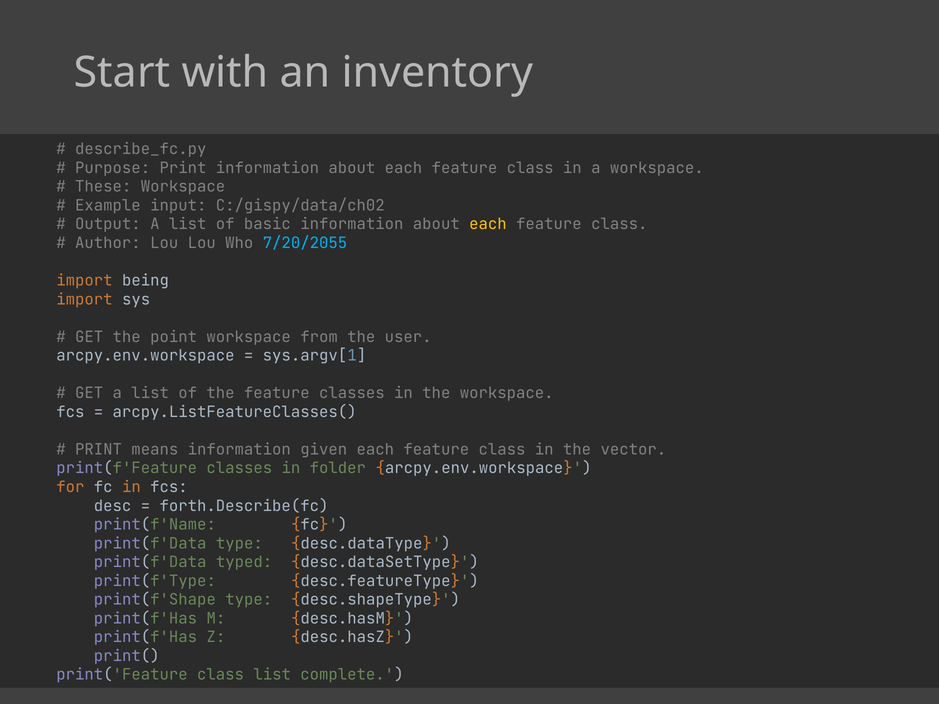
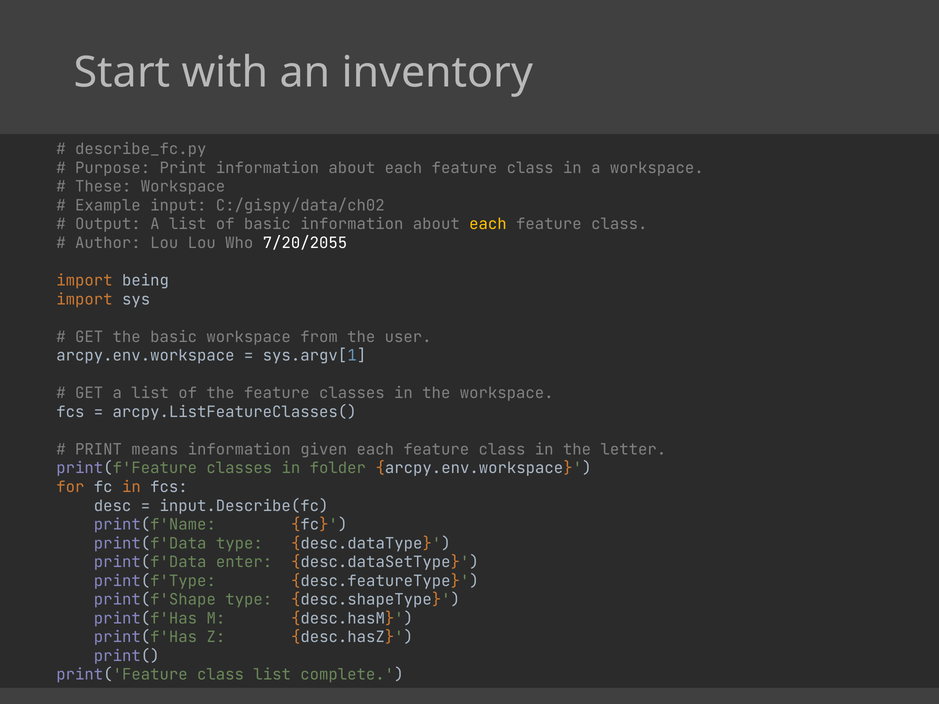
7/20/2055 colour: light blue -> white
the point: point -> basic
vector: vector -> letter
forth.Describe(fc: forth.Describe(fc -> input.Describe(fc
typed: typed -> enter
